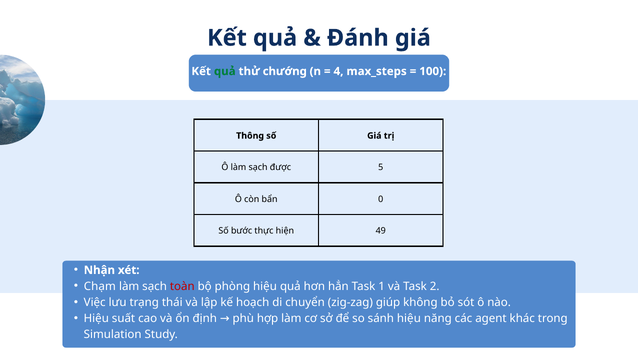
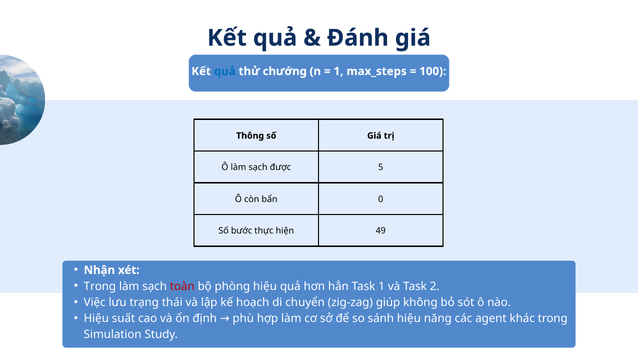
quả at (225, 71) colour: green -> blue
4 at (339, 71): 4 -> 1
Chạm at (100, 286): Chạm -> Trong
